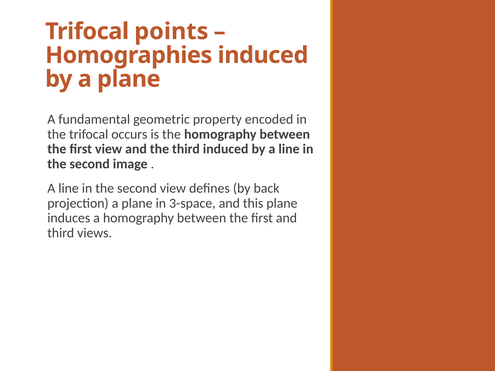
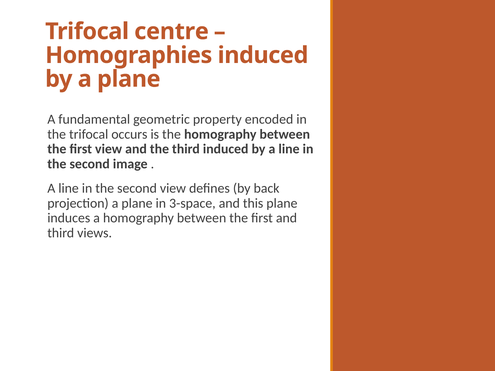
points: points -> centre
